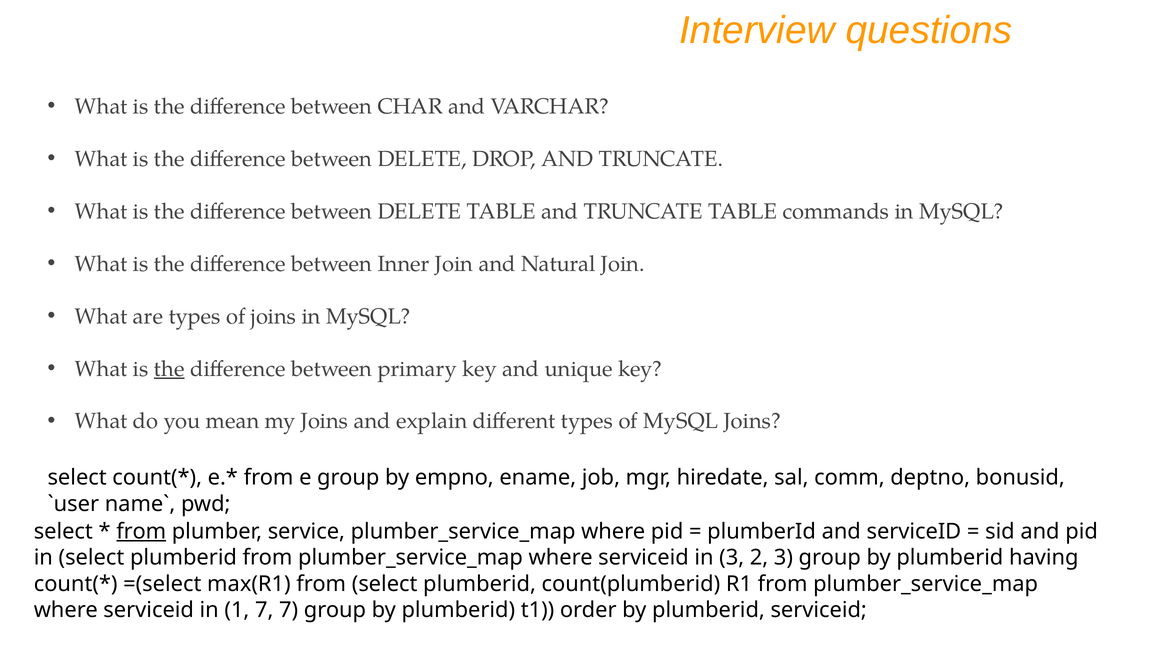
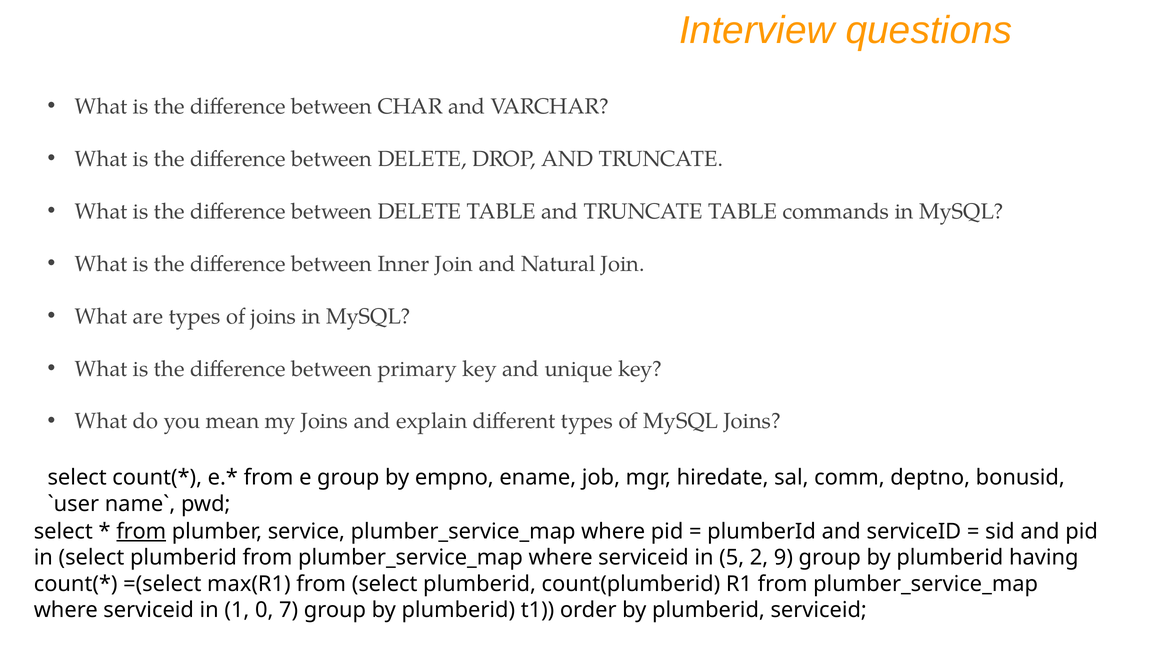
the at (169, 369) underline: present -> none
in 3: 3 -> 5
2 3: 3 -> 9
1 7: 7 -> 0
